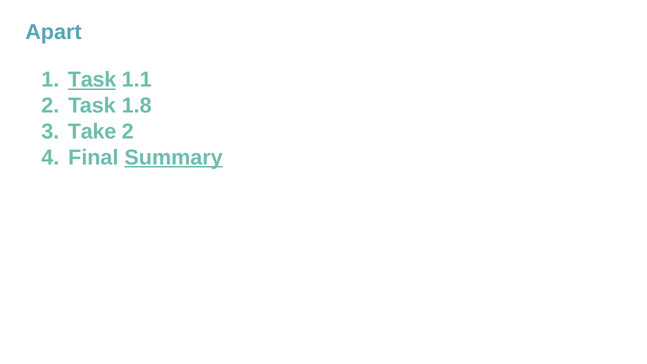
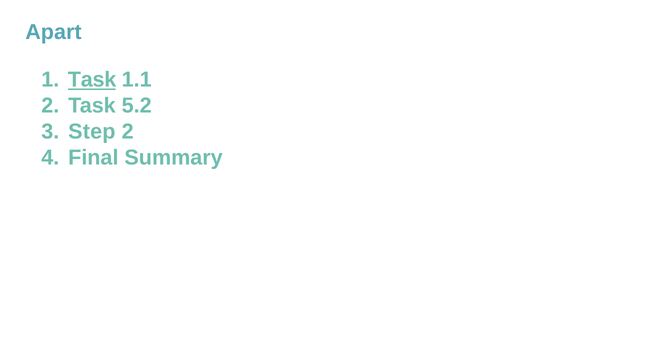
1.8: 1.8 -> 5.2
Take: Take -> Step
Summary underline: present -> none
